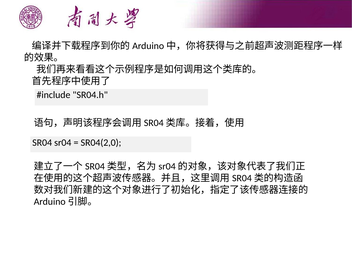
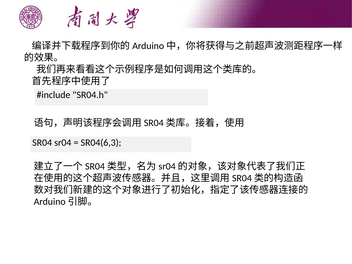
SR04(2,0: SR04(2,0 -> SR04(6,3
